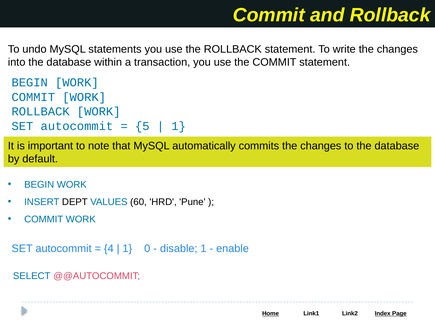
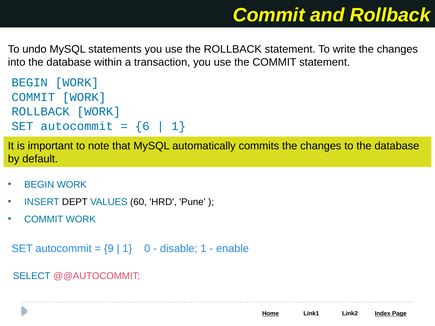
5: 5 -> 6
4: 4 -> 9
